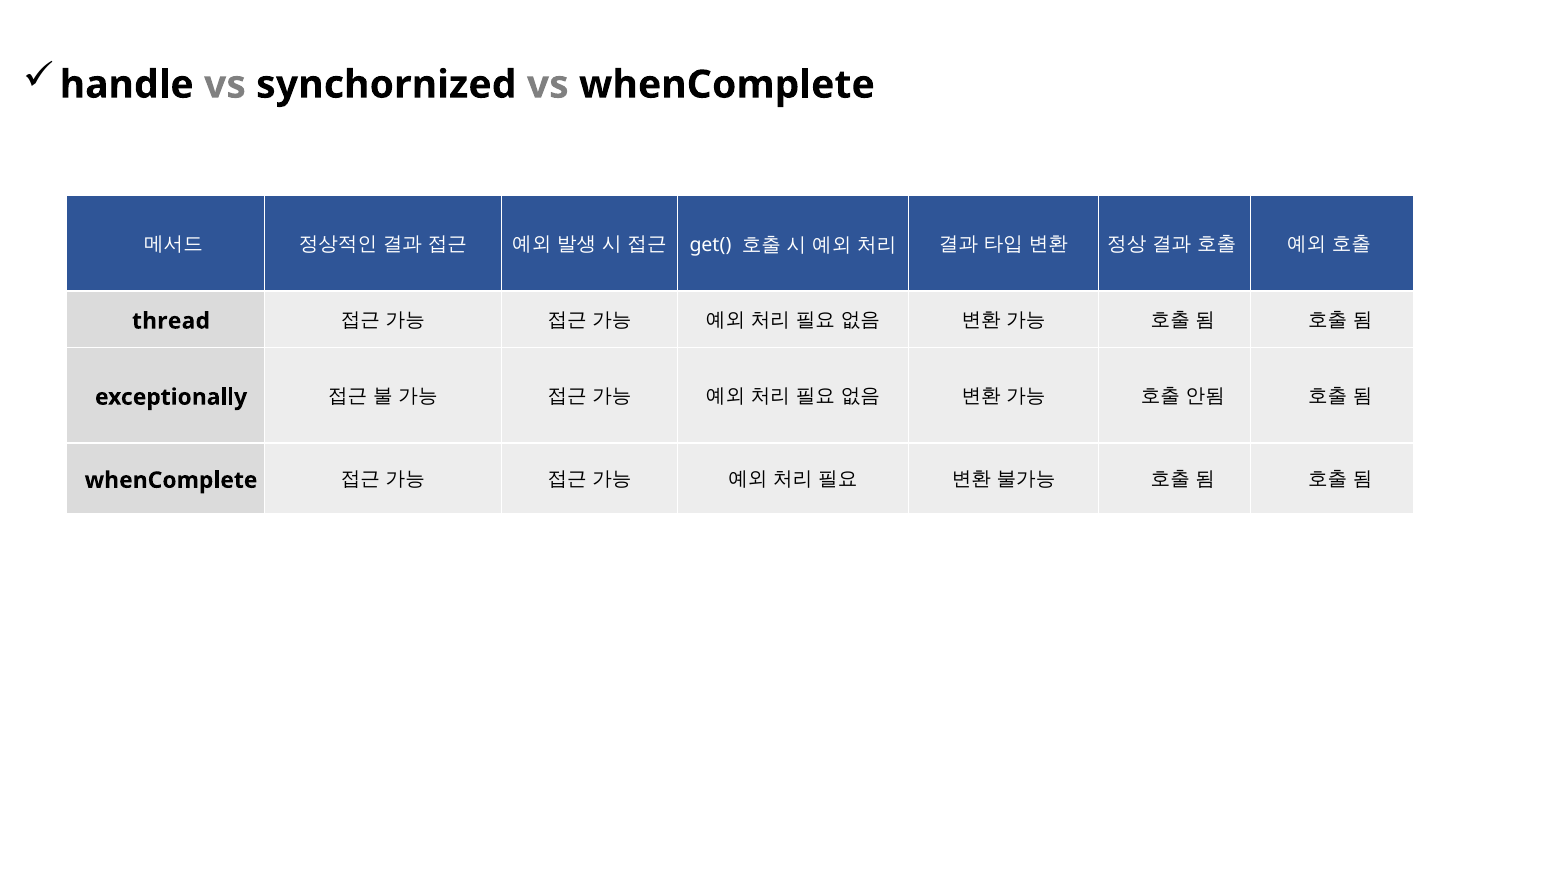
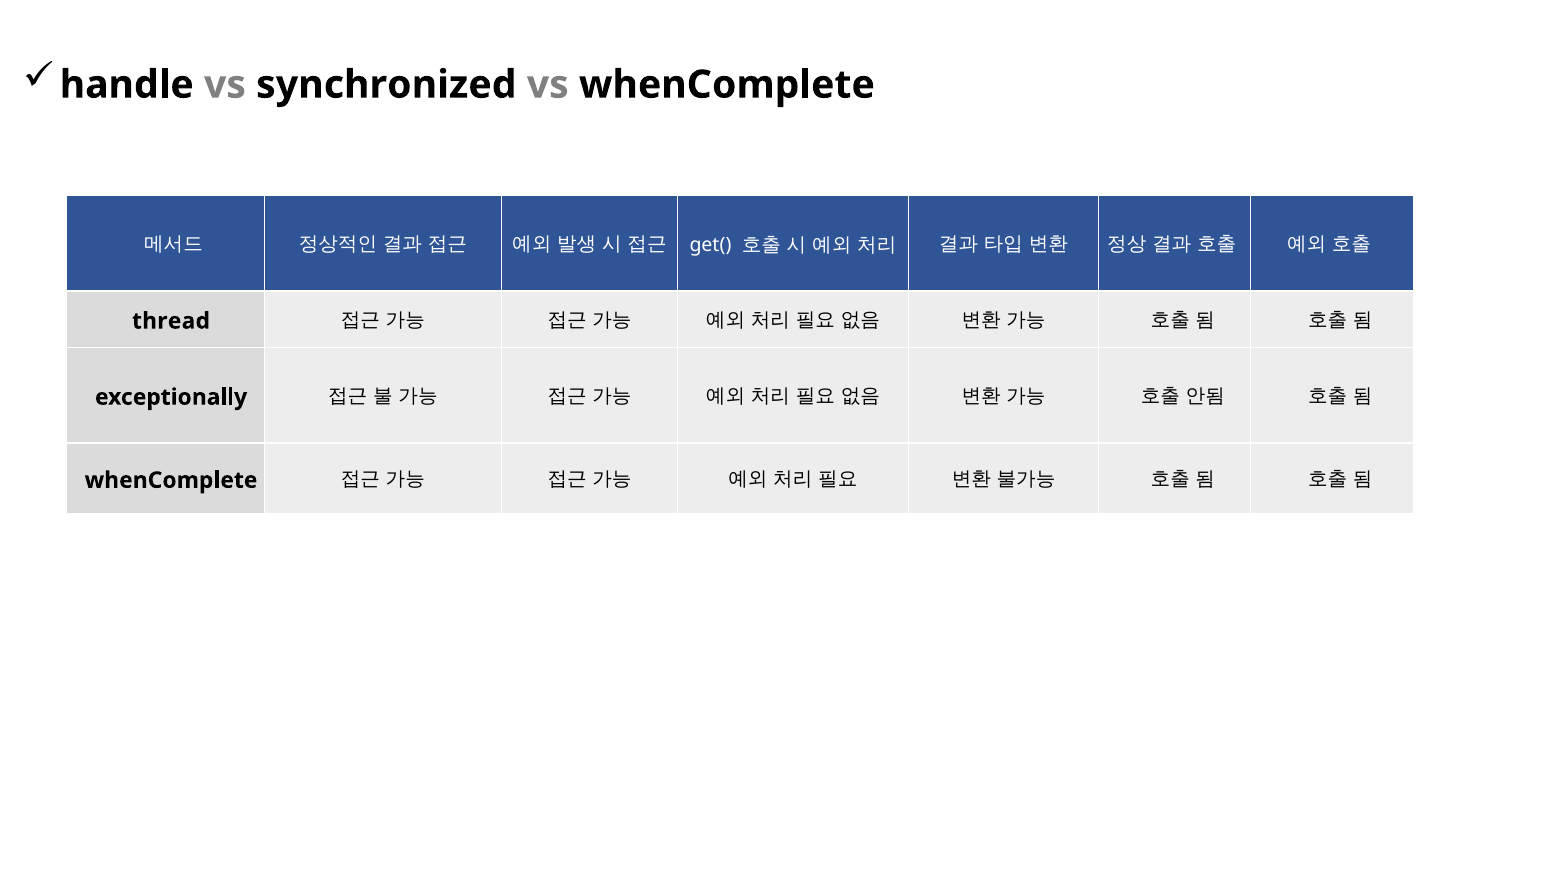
synchornized: synchornized -> synchronized
